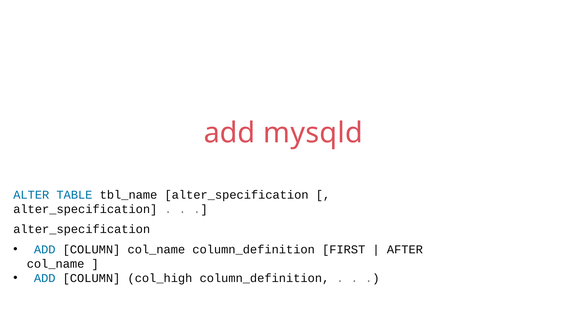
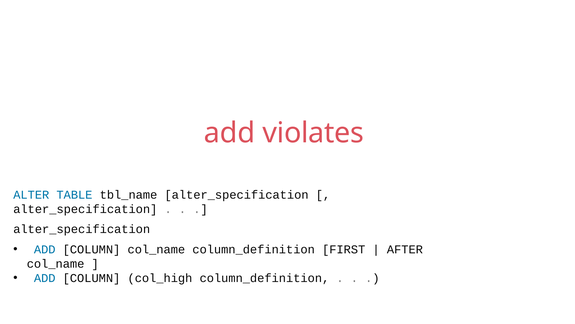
mysqld: mysqld -> violates
